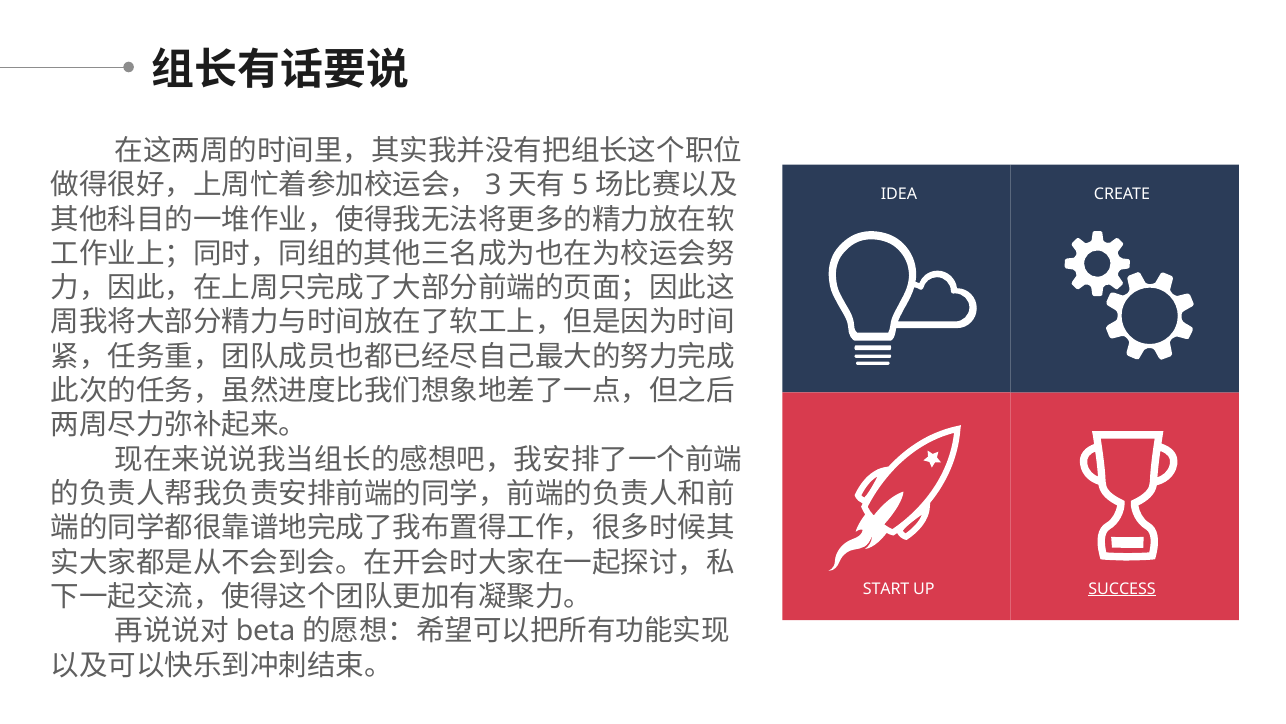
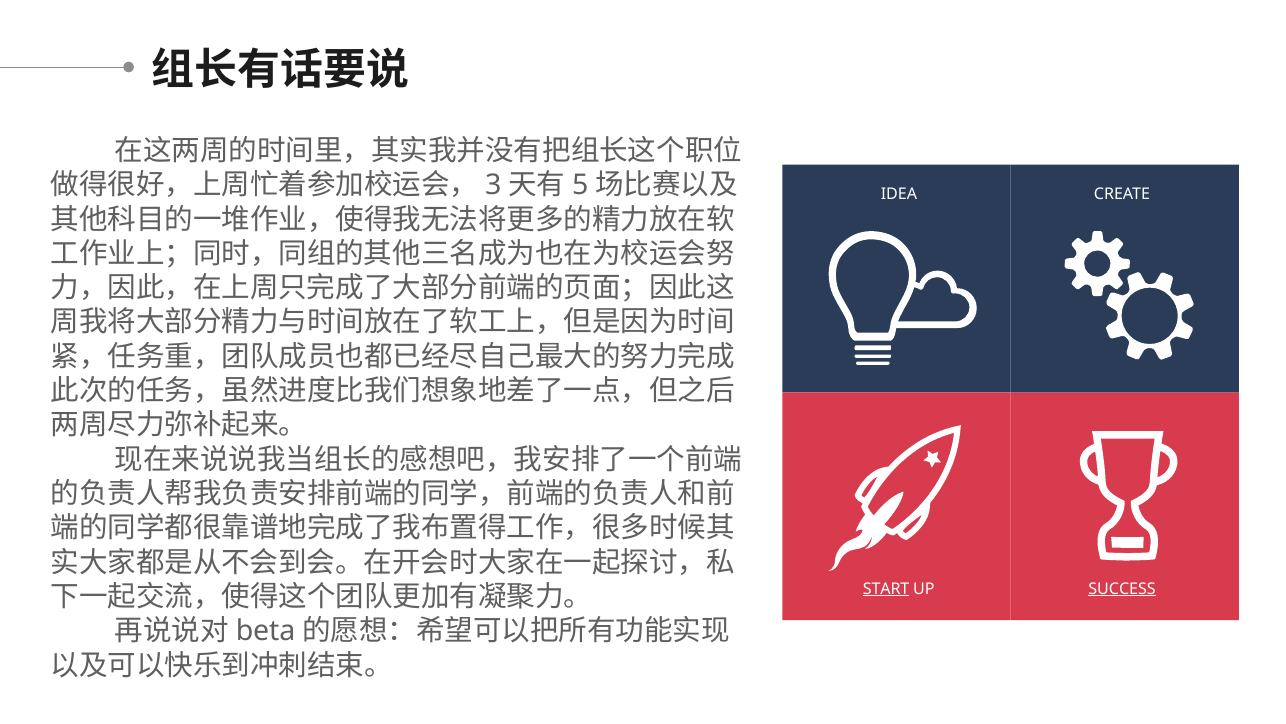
START underline: none -> present
